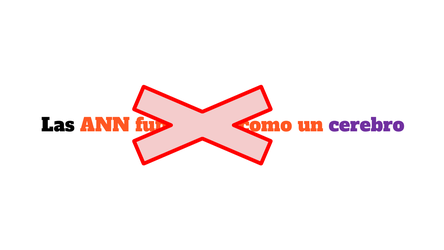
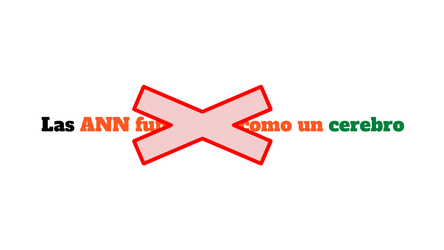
cerebro colour: purple -> green
